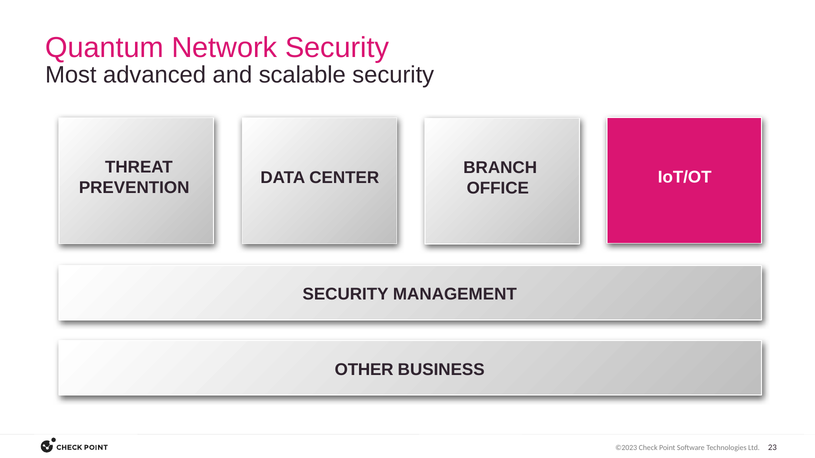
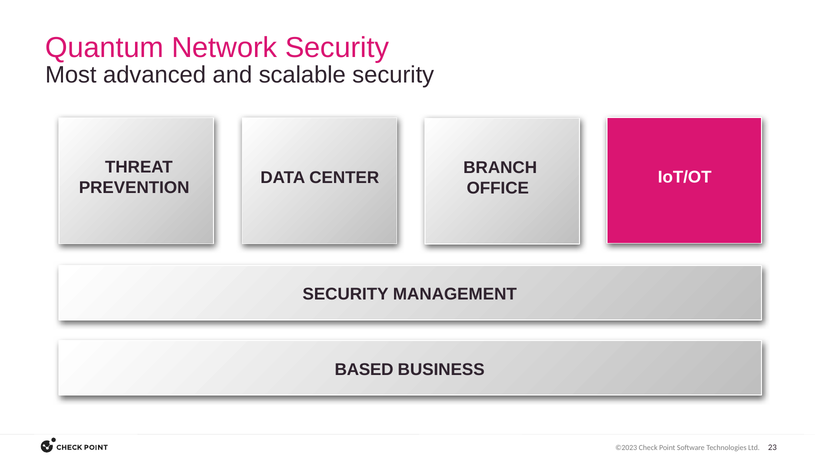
OTHER: OTHER -> BASED
